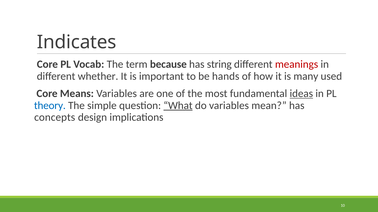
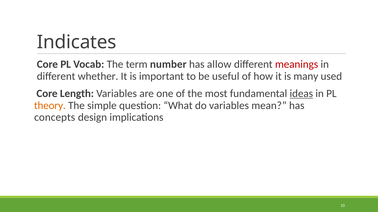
because: because -> number
string: string -> allow
hands: hands -> useful
Means: Means -> Length
theory colour: blue -> orange
What underline: present -> none
